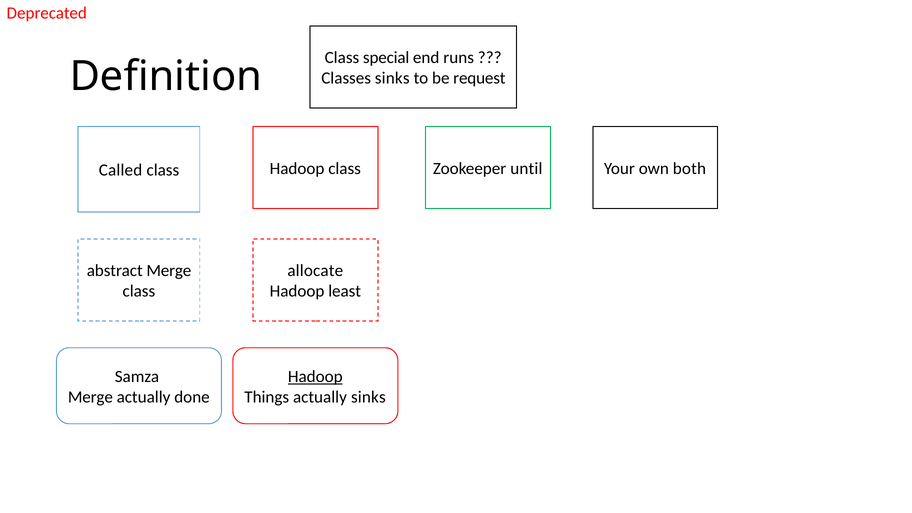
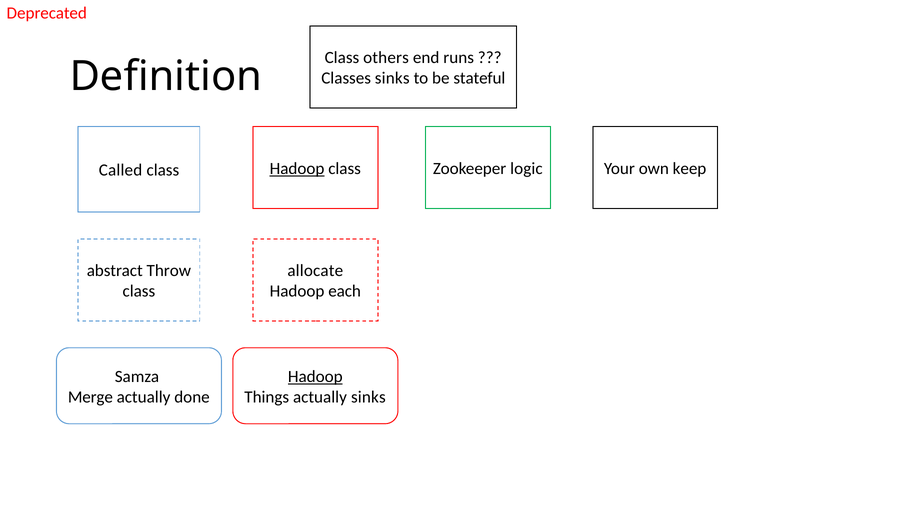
special: special -> others
request: request -> stateful
until: until -> logic
both: both -> keep
Hadoop at (297, 169) underline: none -> present
abstract Merge: Merge -> Throw
least: least -> each
